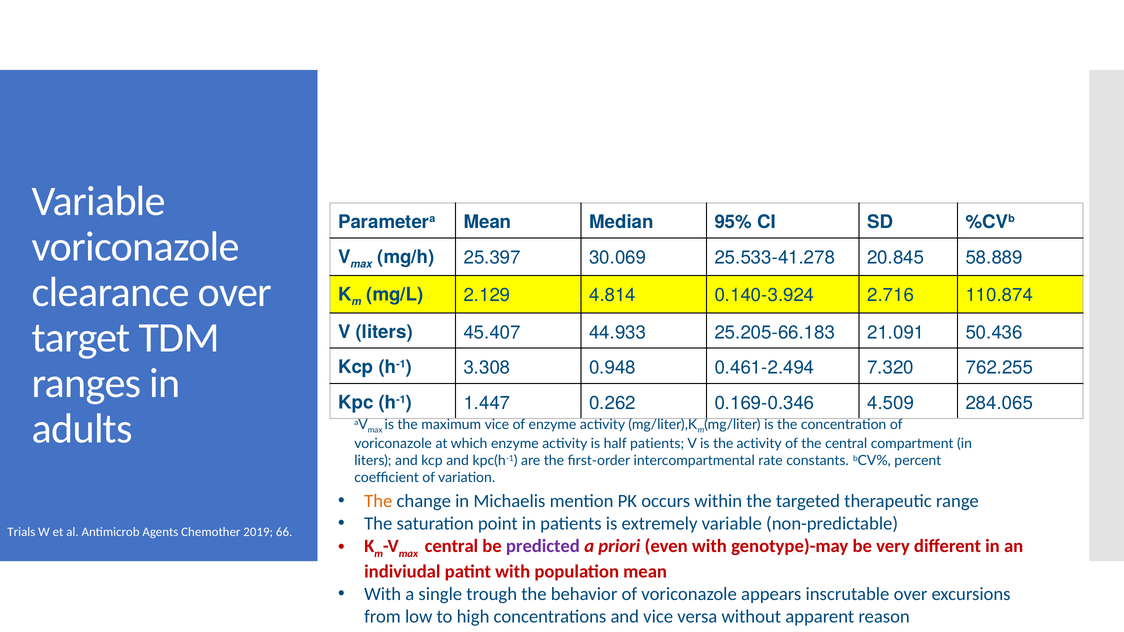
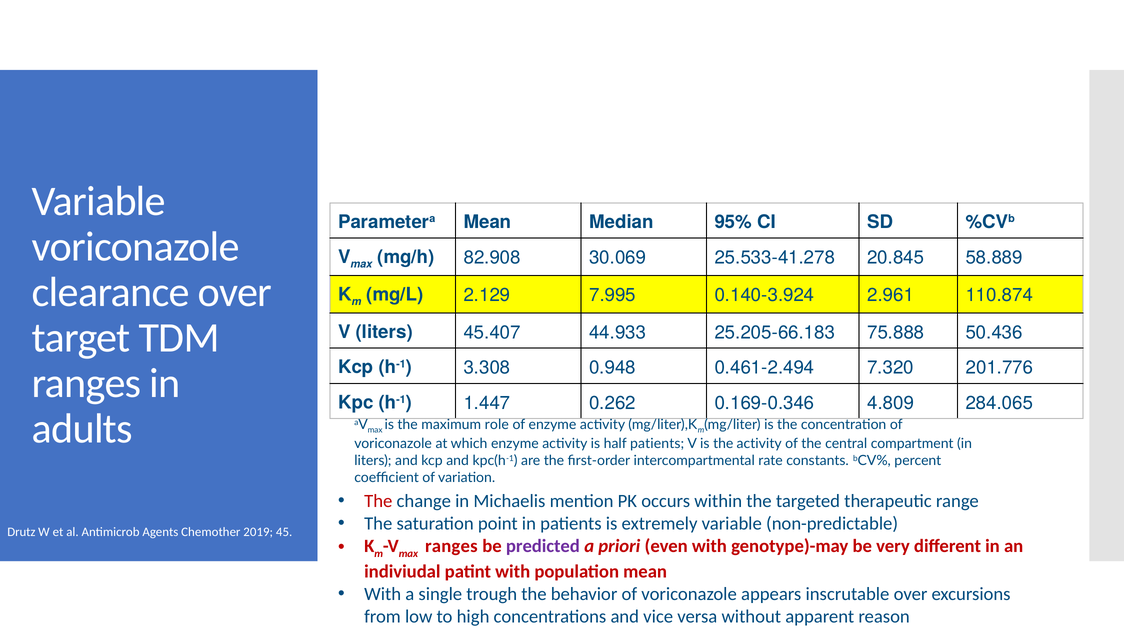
25.397: 25.397 -> 82.908
4.814: 4.814 -> 7.995
2.716: 2.716 -> 2.961
21.091: 21.091 -> 75.888
762.255: 762.255 -> 201.776
4.509: 4.509 -> 4.809
maximum vice: vice -> role
The at (378, 502) colour: orange -> red
Trials: Trials -> Drutz
66: 66 -> 45
central at (451, 546): central -> ranges
